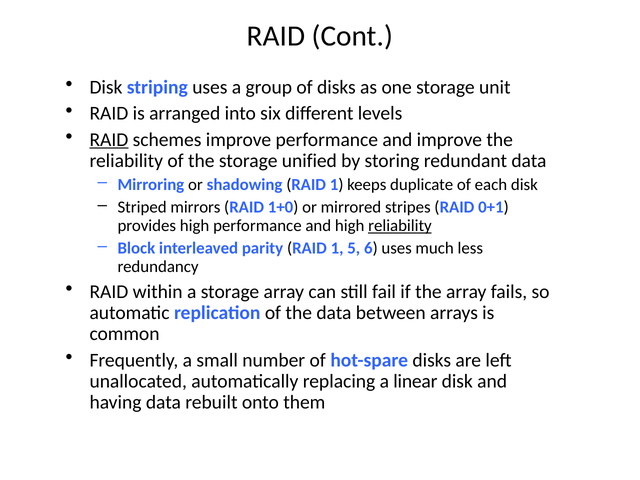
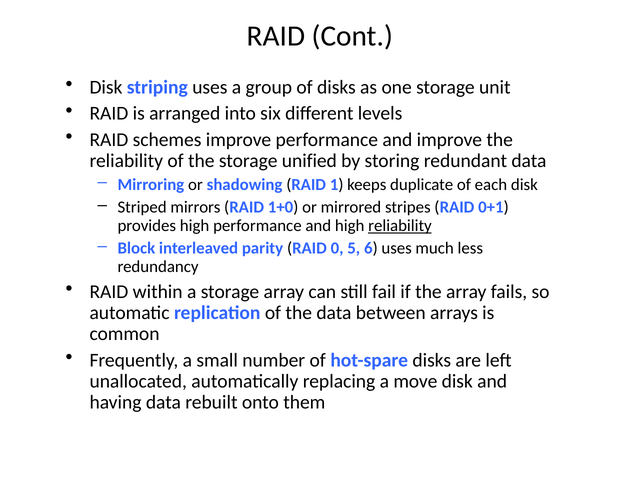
RAID at (109, 140) underline: present -> none
parity RAID 1: 1 -> 0
linear: linear -> move
